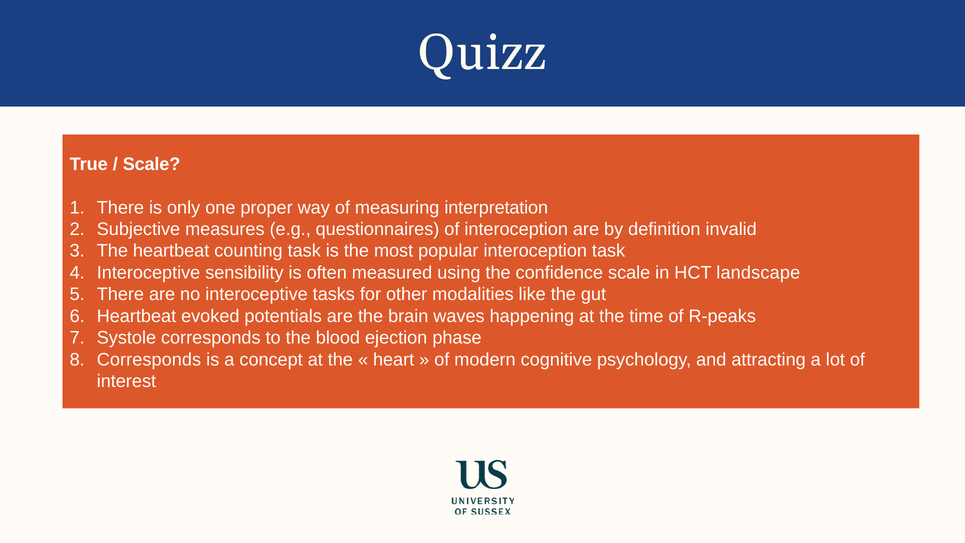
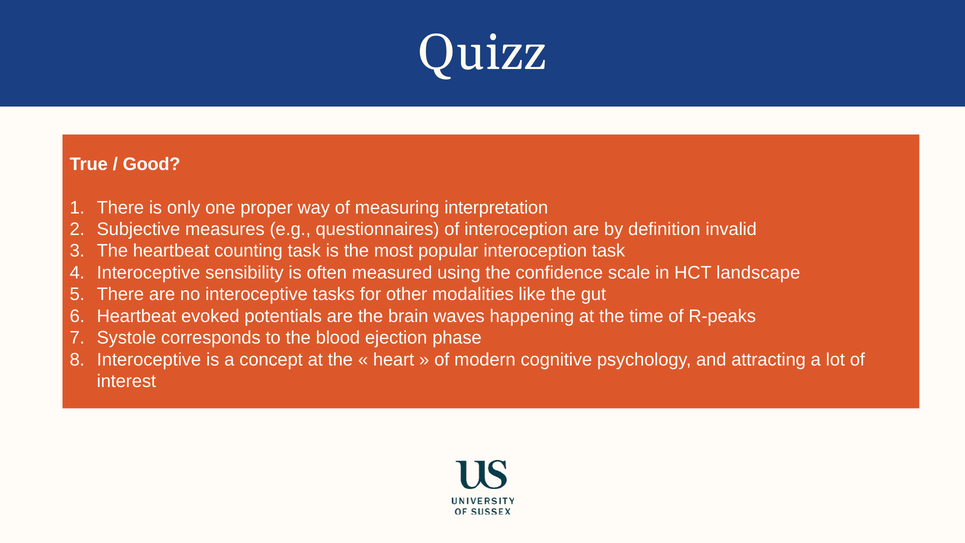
Scale at (152, 164): Scale -> Good
Corresponds at (149, 359): Corresponds -> Interoceptive
